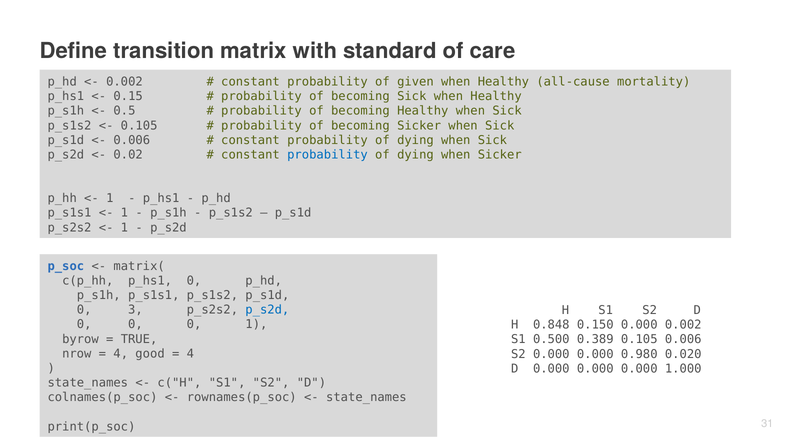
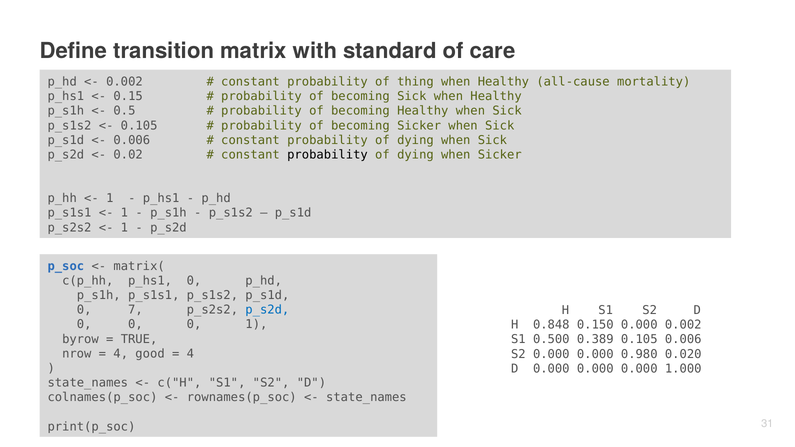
given: given -> thing
probability at (327, 155) colour: blue -> black
3: 3 -> 7
